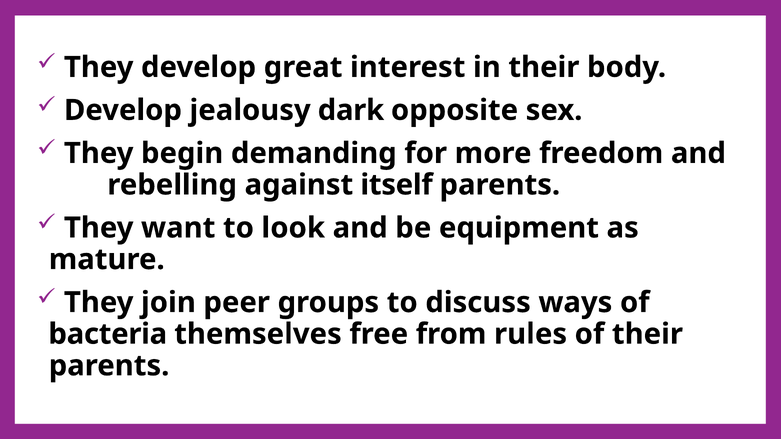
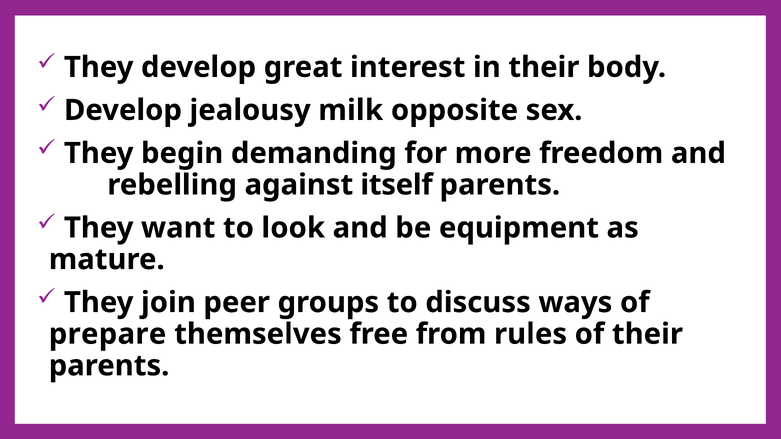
dark: dark -> milk
bacteria: bacteria -> prepare
